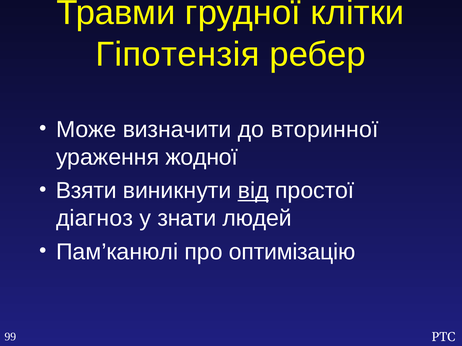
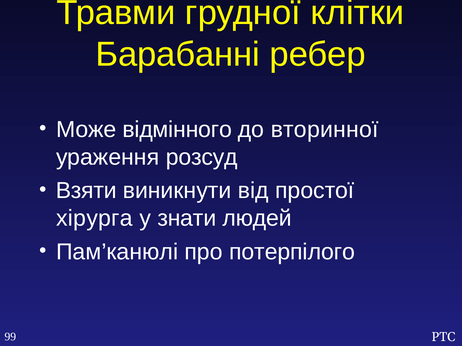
Гіпотензія: Гіпотензія -> Барабанні
визначити: визначити -> відмінного
жодної: жодної -> розсуд
від underline: present -> none
діагноз: діагноз -> хірурга
оптимізацію: оптимізацію -> потерпілого
